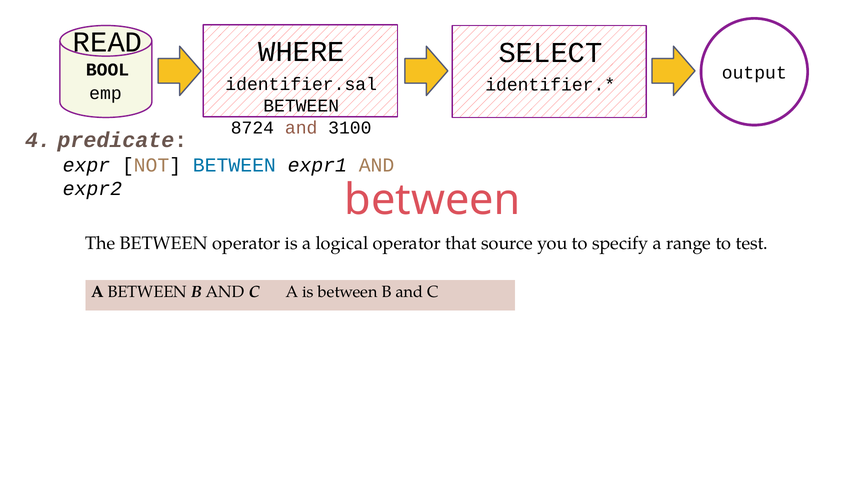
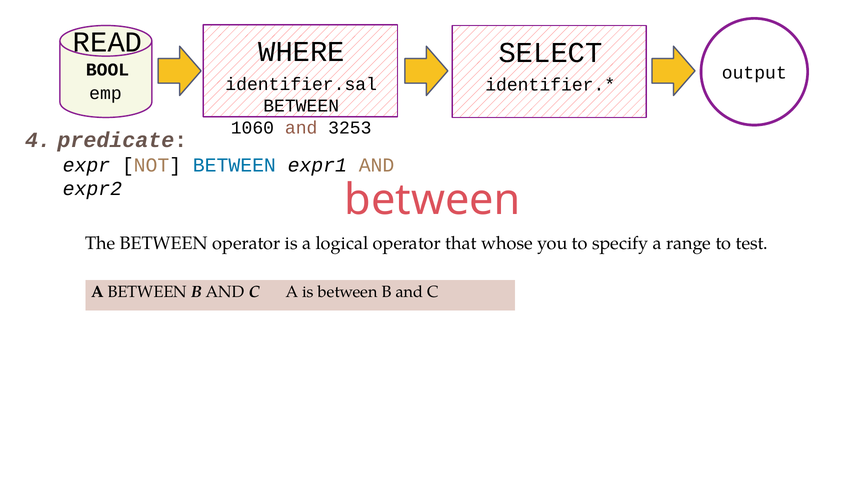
8724: 8724 -> 1060
3100: 3100 -> 3253
source: source -> whose
